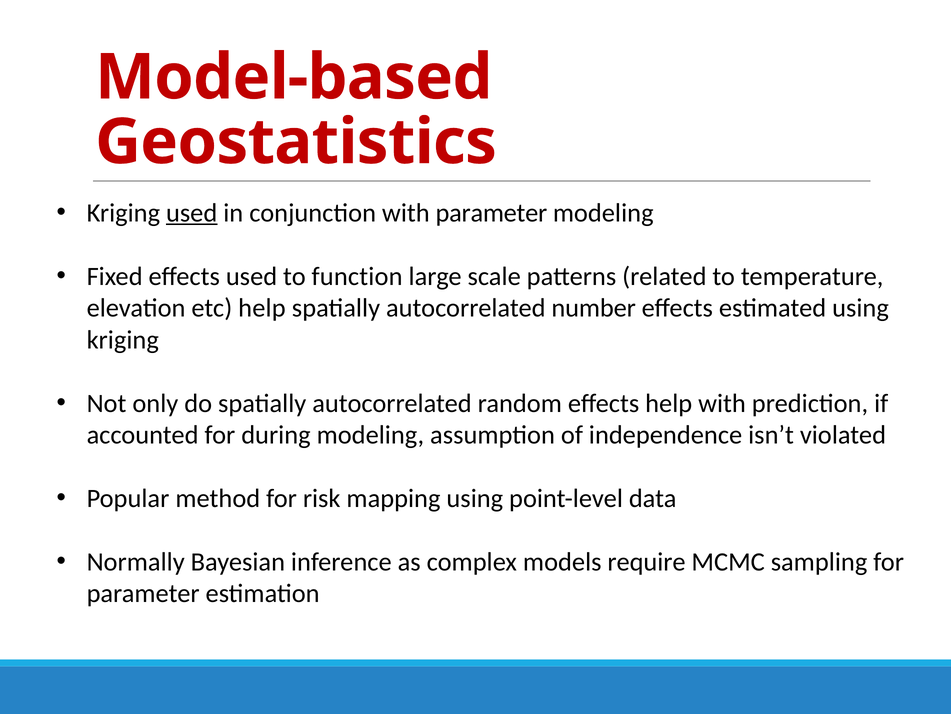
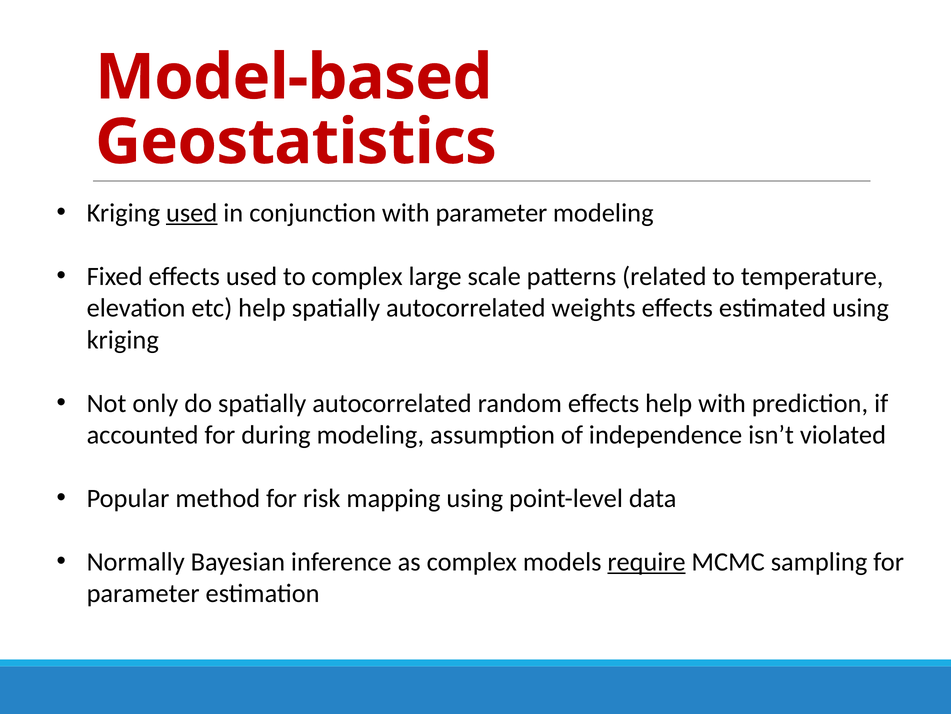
to function: function -> complex
number: number -> weights
require underline: none -> present
